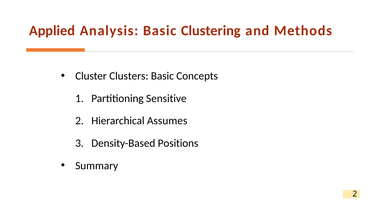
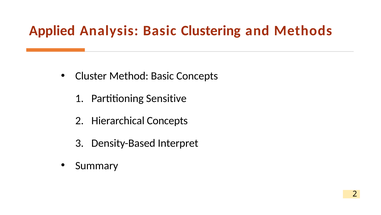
Clusters: Clusters -> Method
Hierarchical Assumes: Assumes -> Concepts
Positions: Positions -> Interpret
